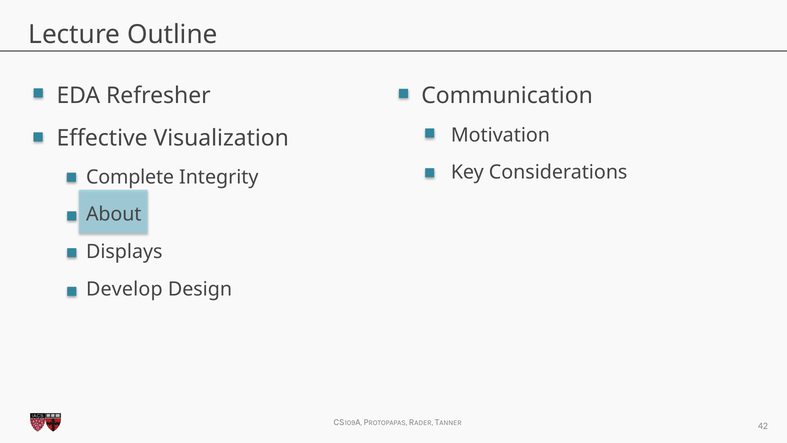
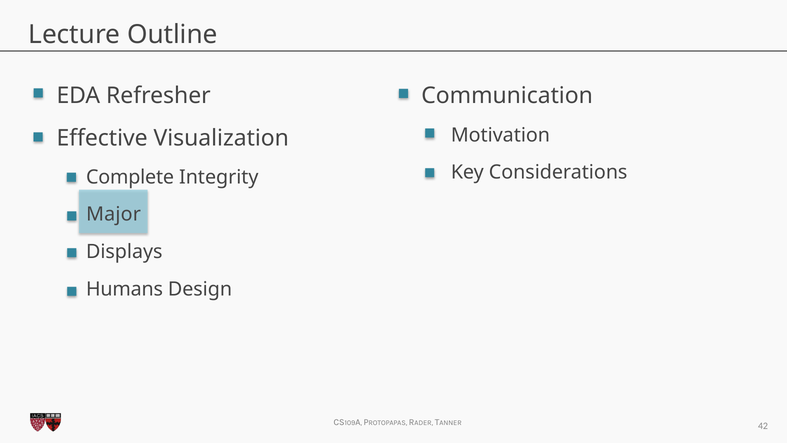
About: About -> Major
Develop: Develop -> Humans
